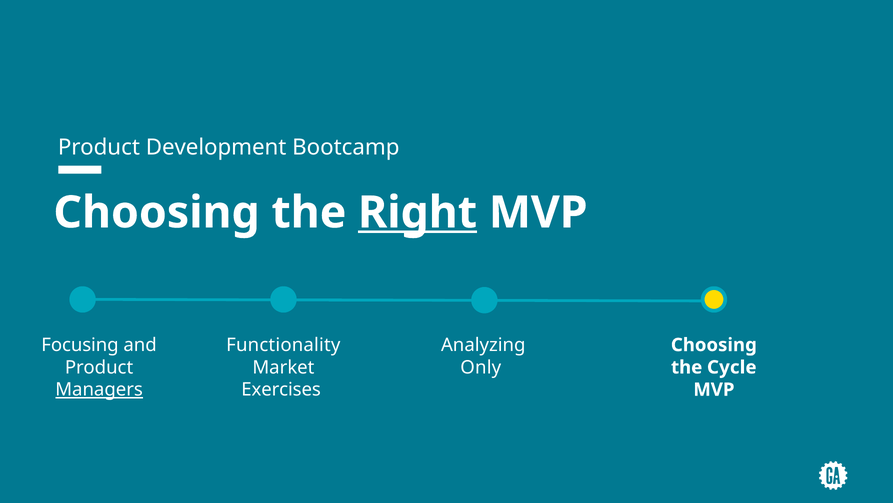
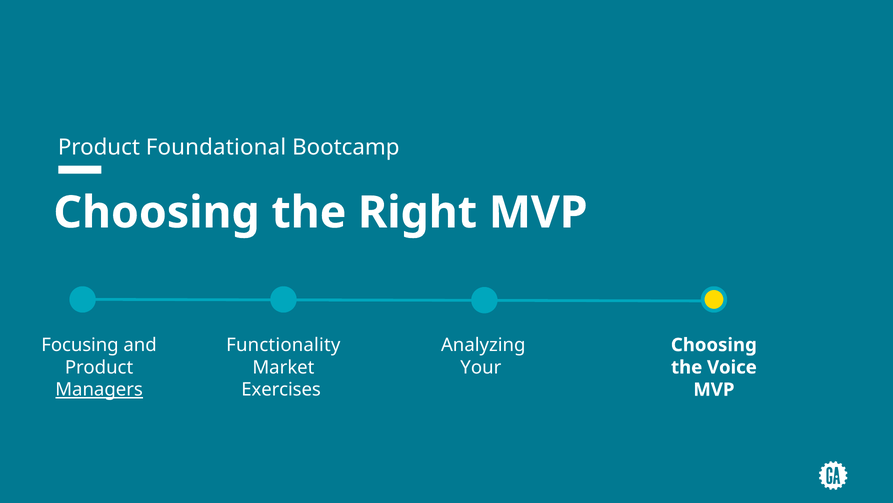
Development: Development -> Foundational
Right underline: present -> none
Only: Only -> Your
Cycle: Cycle -> Voice
